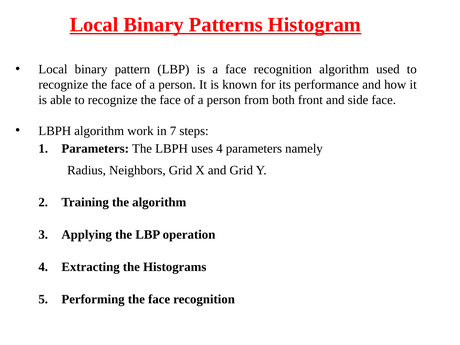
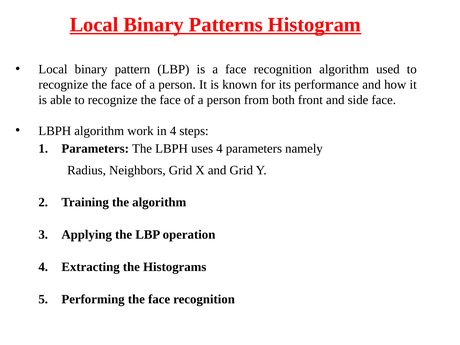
in 7: 7 -> 4
